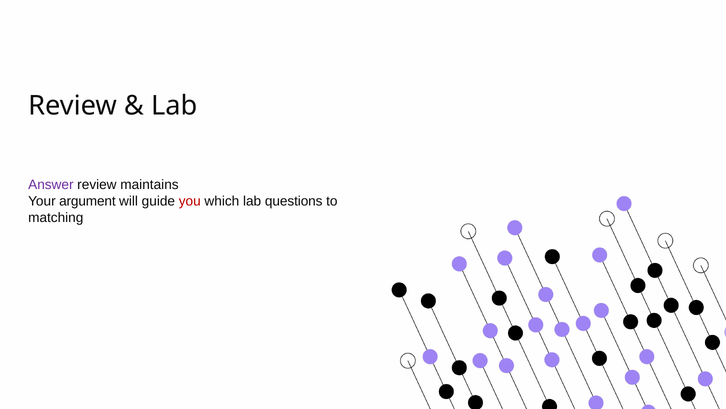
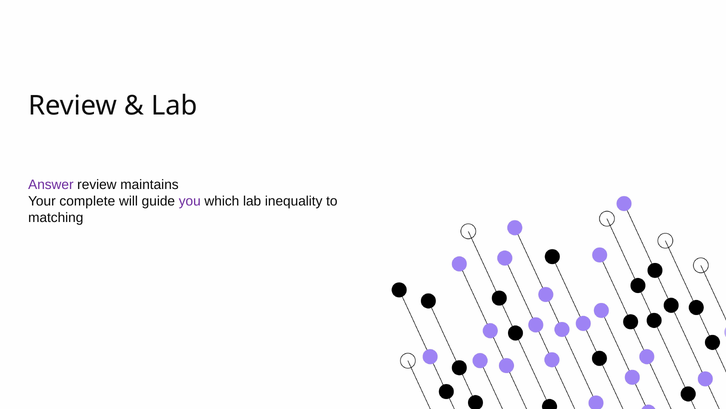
argument: argument -> complete
you colour: red -> purple
questions: questions -> inequality
